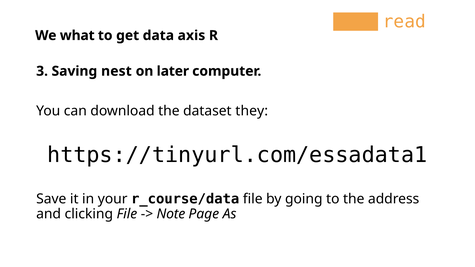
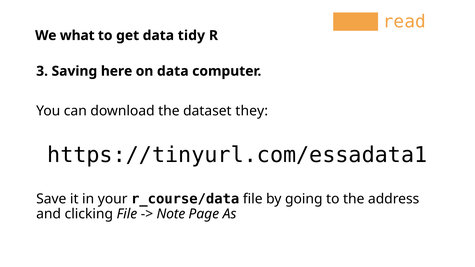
axis: axis -> tidy
nest: nest -> here
on later: later -> data
